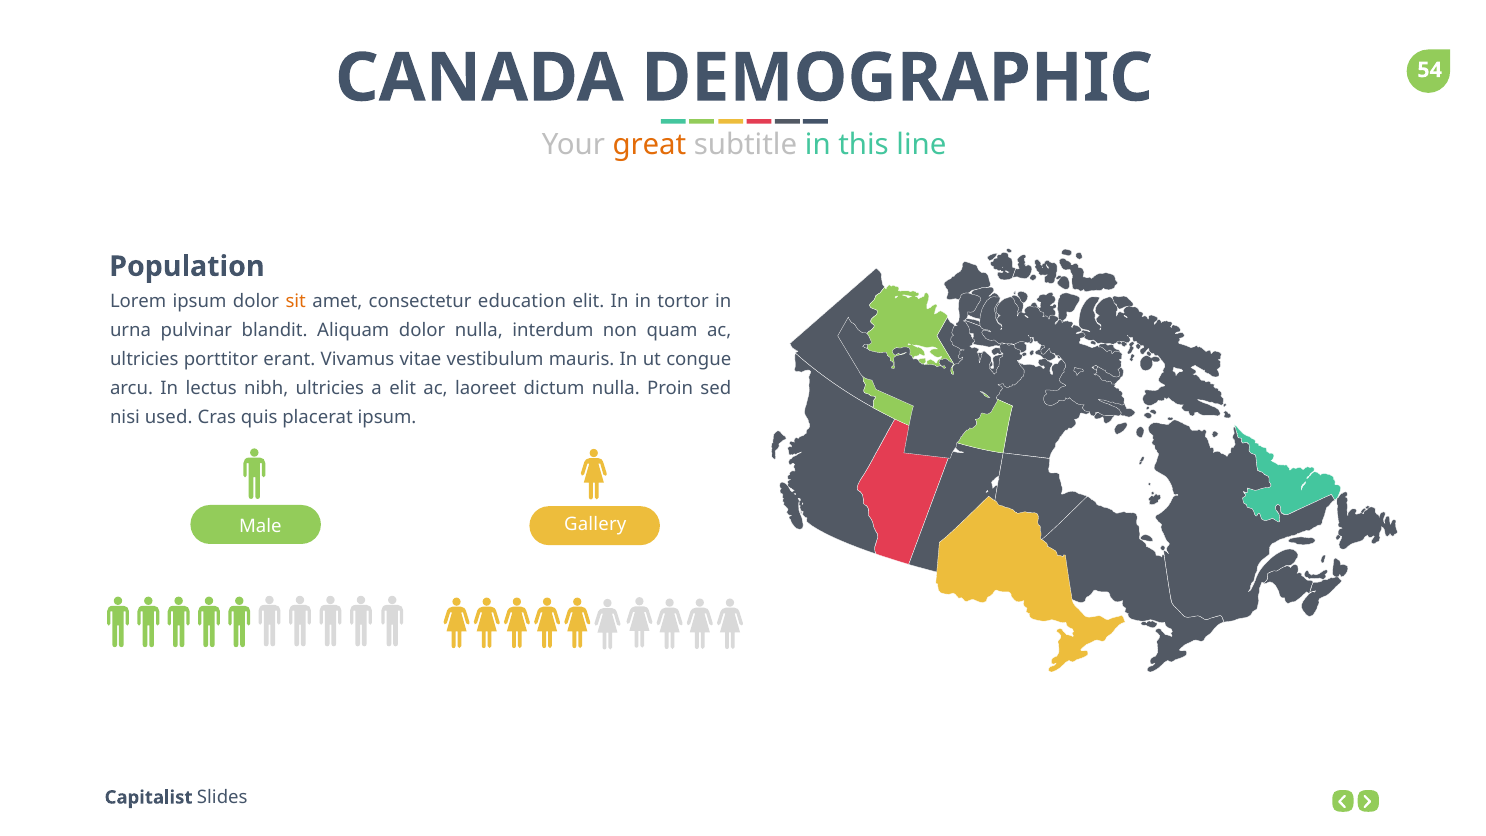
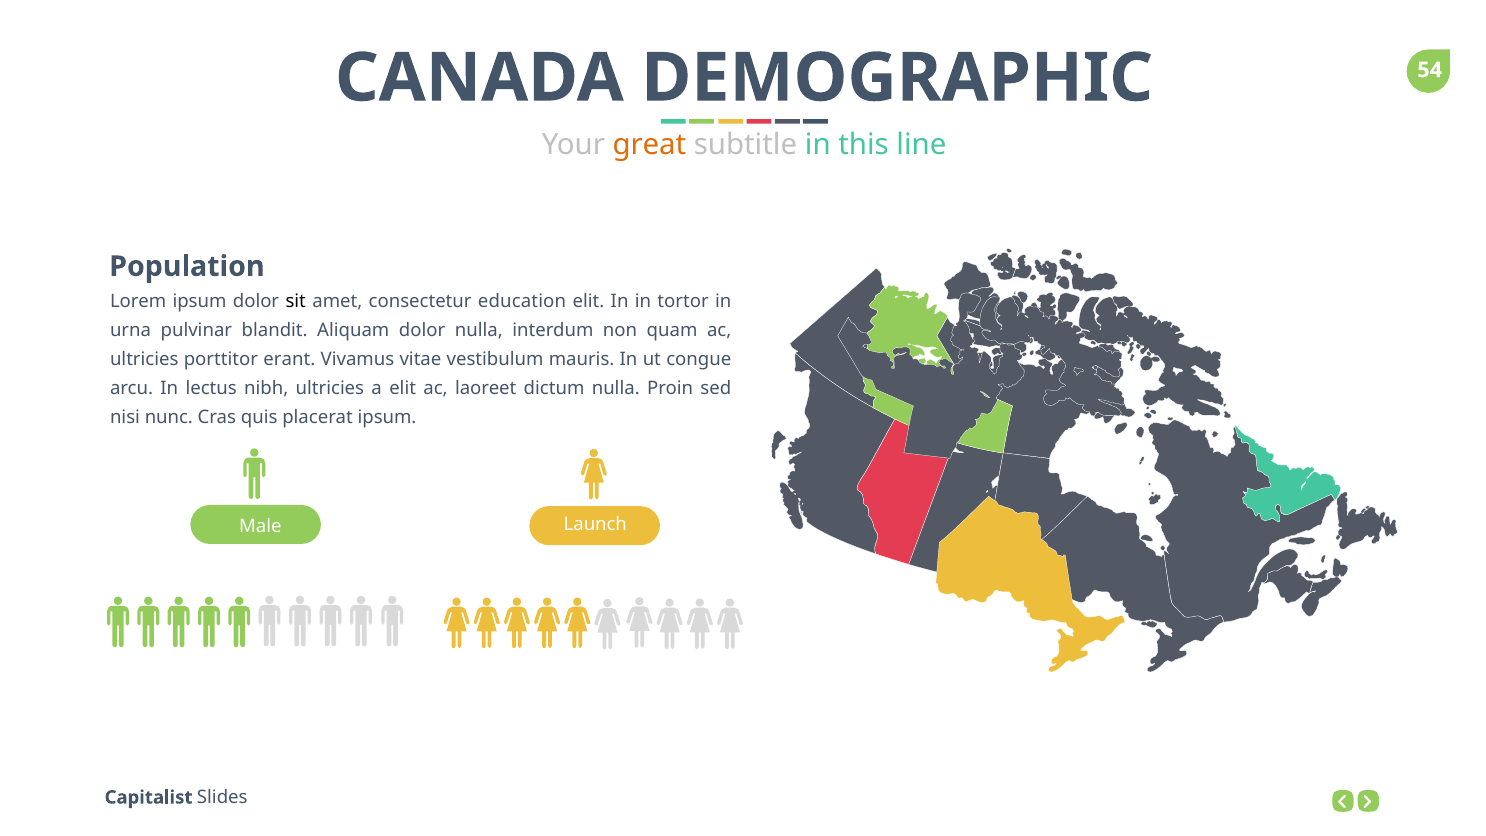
sit colour: orange -> black
used: used -> nunc
Gallery: Gallery -> Launch
